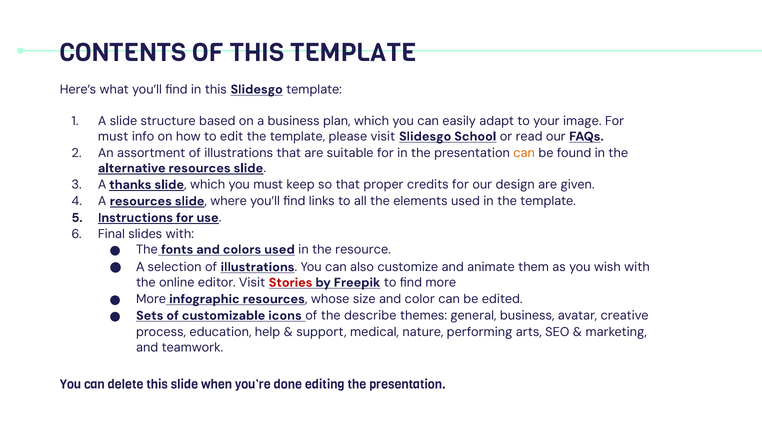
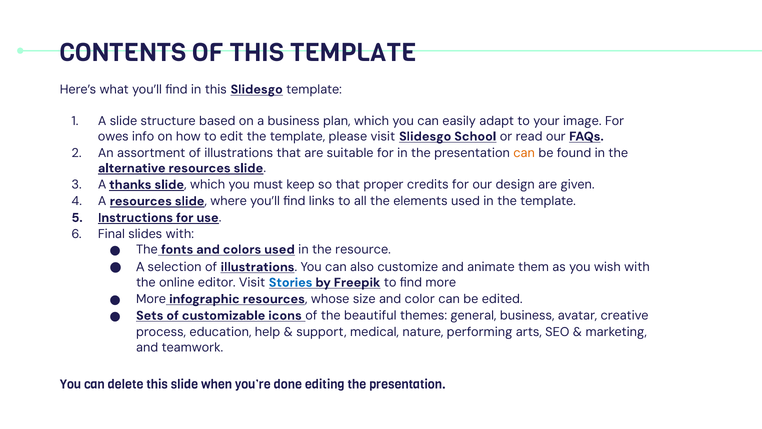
must at (113, 136): must -> owes
Stories colour: red -> blue
describe: describe -> beautiful
